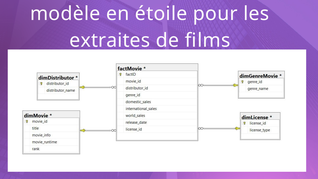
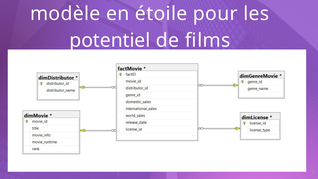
extraites: extraites -> potentiel
